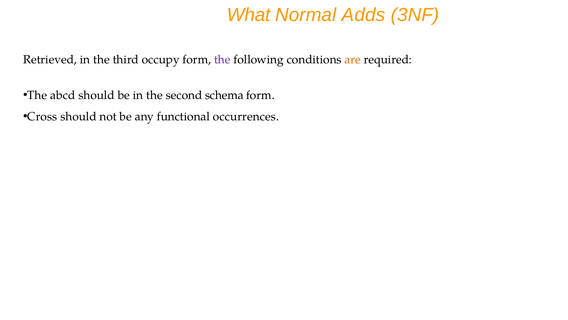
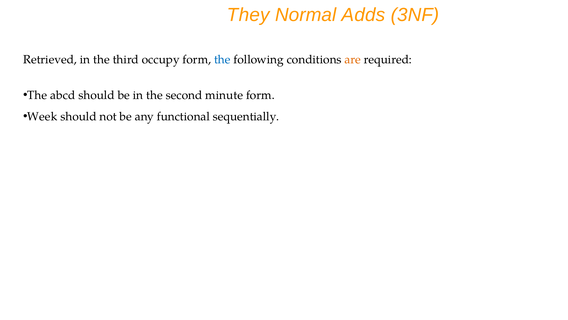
What: What -> They
the at (222, 60) colour: purple -> blue
schema: schema -> minute
Cross: Cross -> Week
occurrences: occurrences -> sequentially
